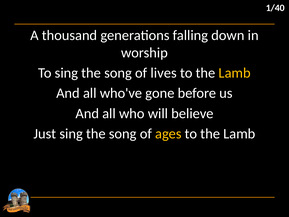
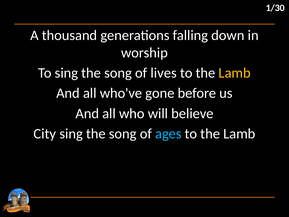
1/40: 1/40 -> 1/30
Just: Just -> City
ages colour: yellow -> light blue
